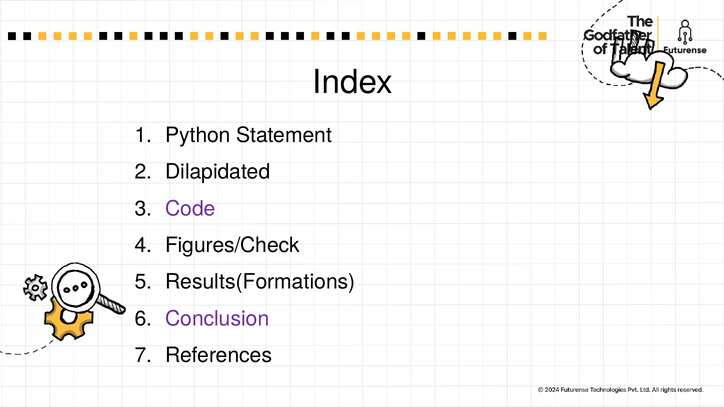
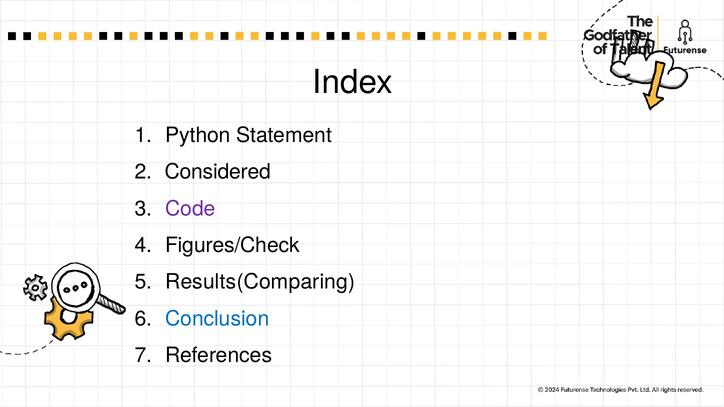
Dilapidated: Dilapidated -> Considered
Results(Formations: Results(Formations -> Results(Comparing
Conclusion colour: purple -> blue
